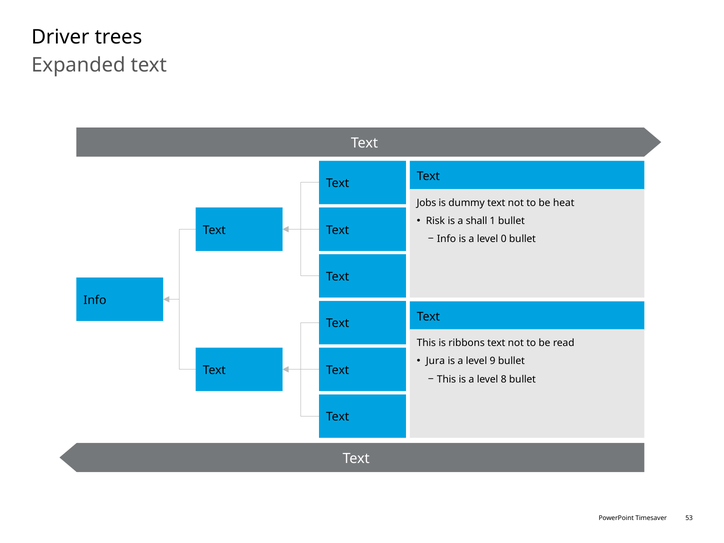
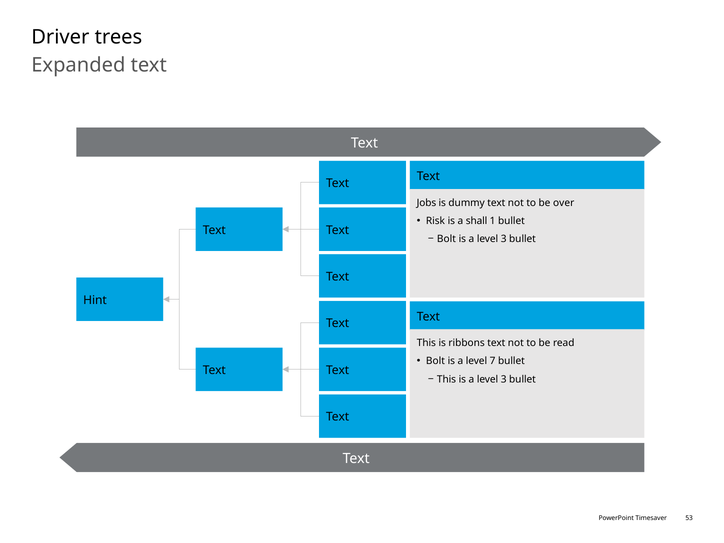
heat: heat -> over
Info at (447, 239): Info -> Bolt
0 at (504, 239): 0 -> 3
Info at (95, 300): Info -> Hint
Jura at (435, 361): Jura -> Bolt
9: 9 -> 7
8 at (504, 379): 8 -> 3
